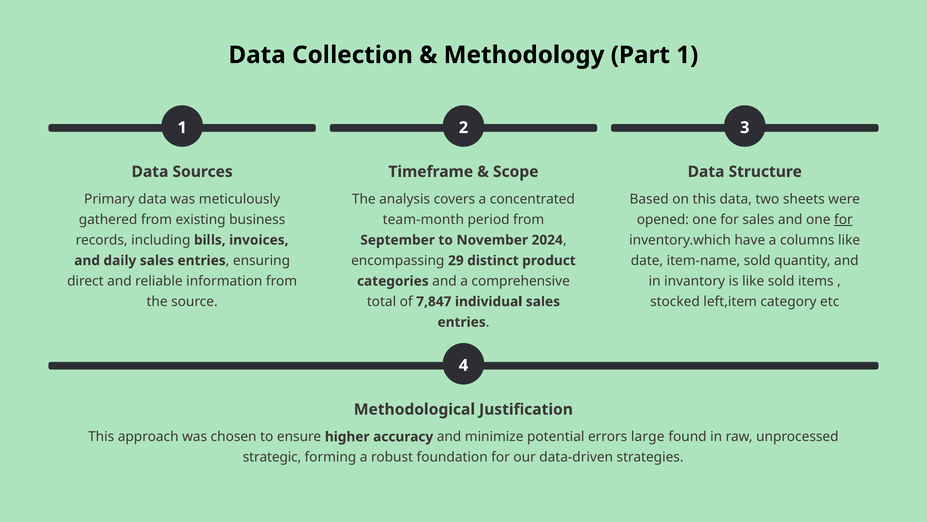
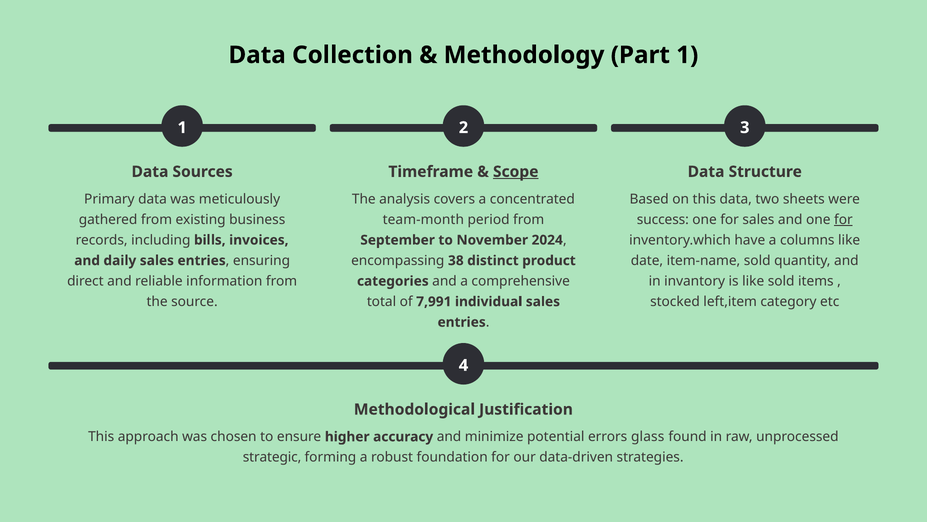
Scope underline: none -> present
opened: opened -> success
29: 29 -> 38
7,847: 7,847 -> 7,991
large: large -> glass
